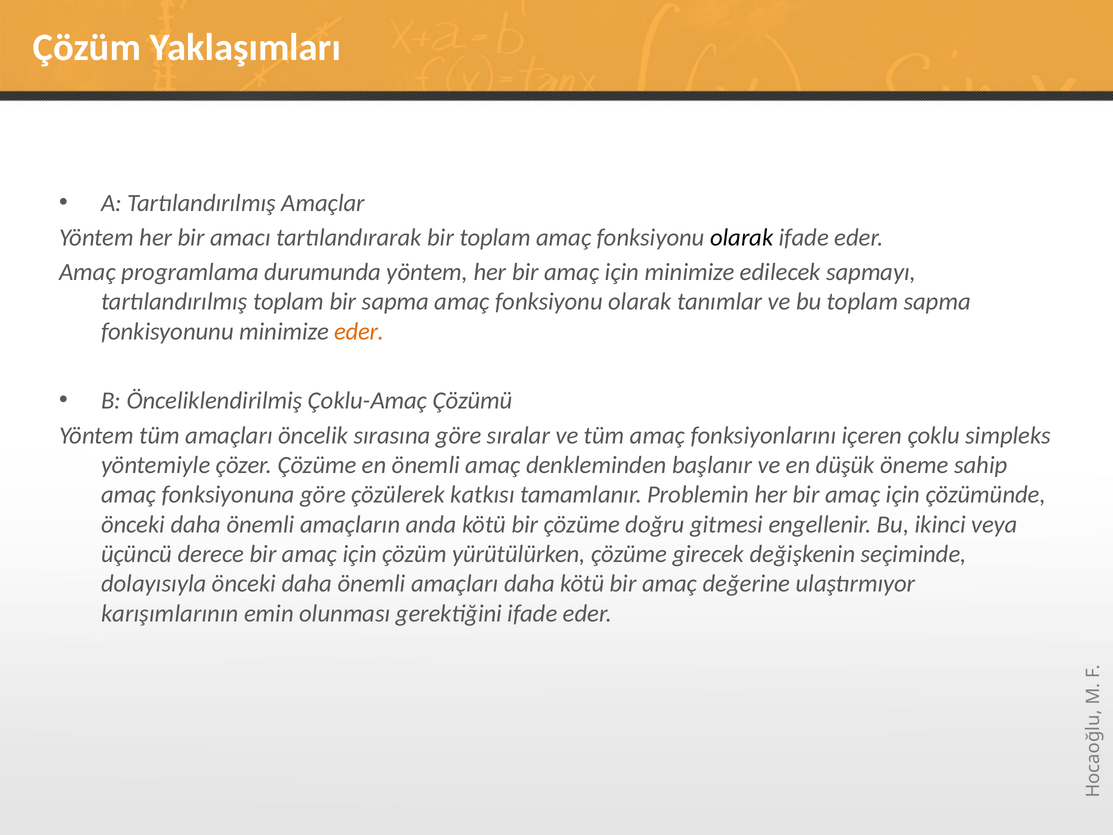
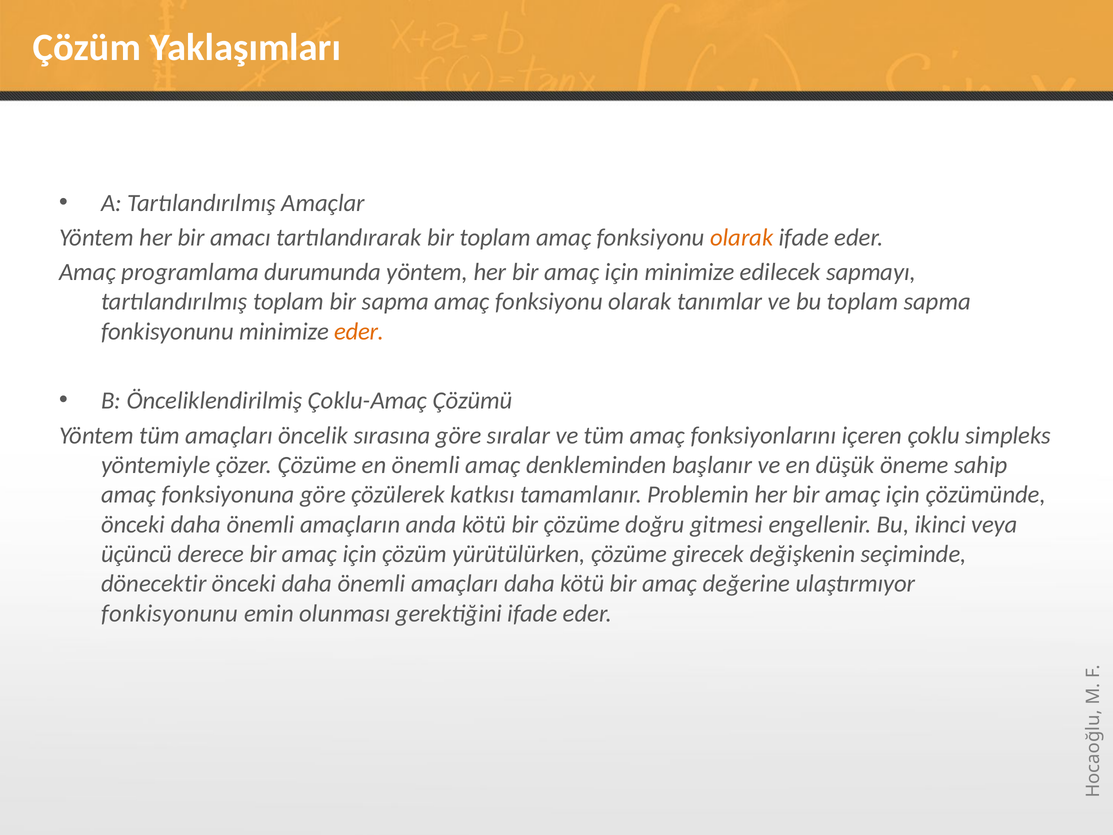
olarak at (742, 237) colour: black -> orange
dolayısıyla: dolayısıyla -> dönecektir
karışımlarının at (170, 613): karışımlarının -> fonkisyonunu
